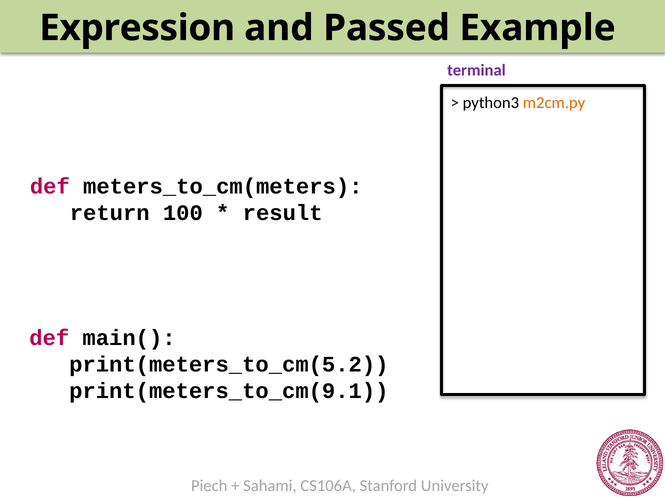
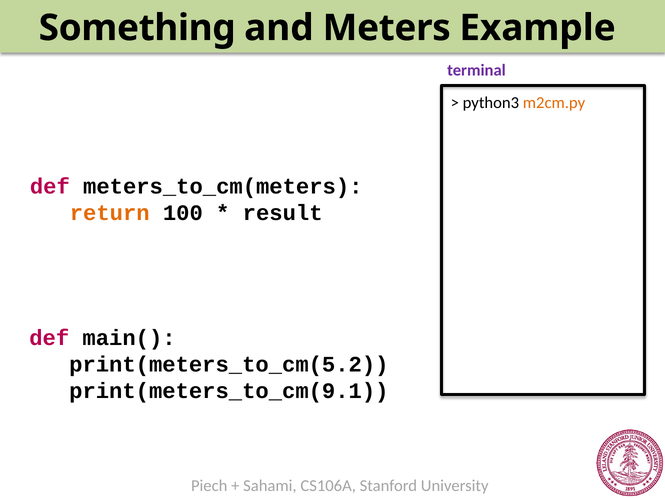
Expression: Expression -> Something
Passed: Passed -> Meters
return colour: black -> orange
